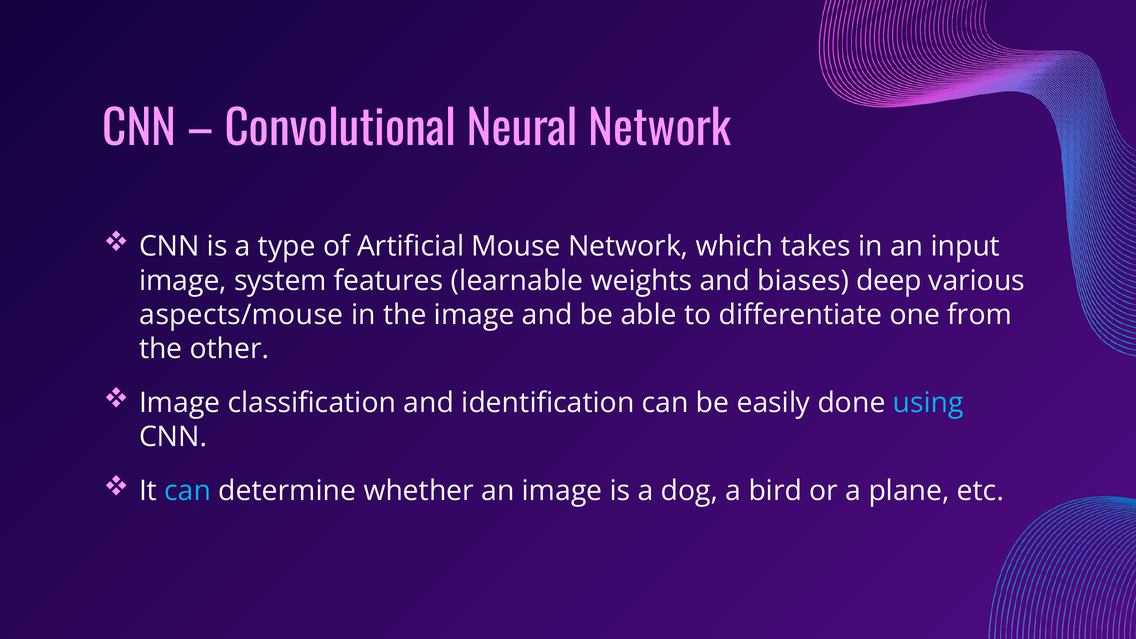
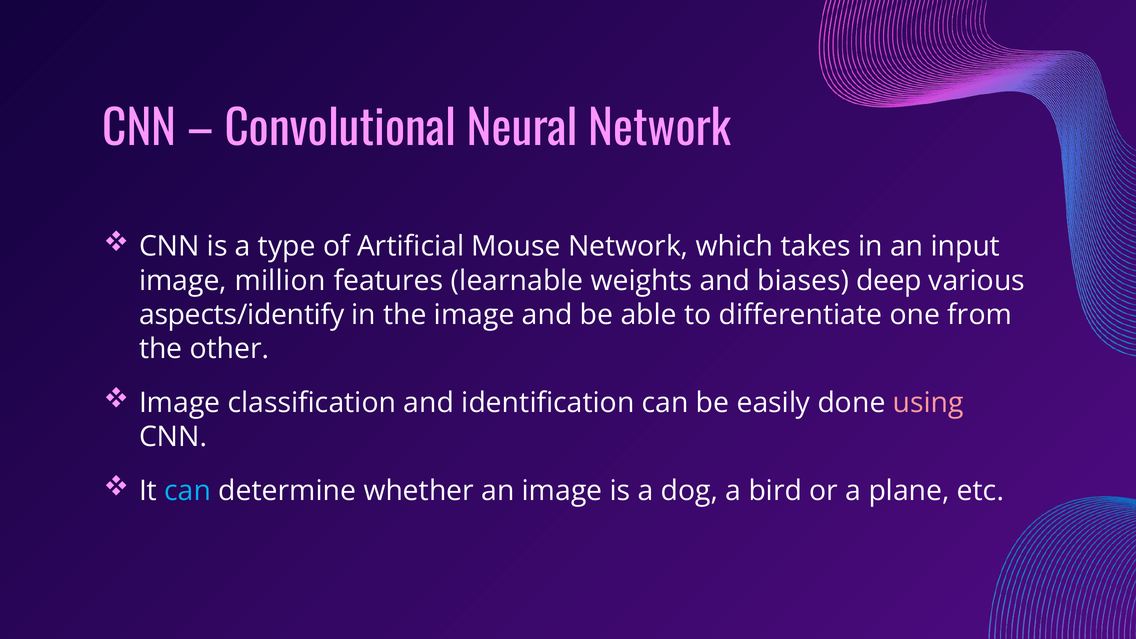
system: system -> million
aspects/mouse: aspects/mouse -> aspects/identify
using colour: light blue -> pink
